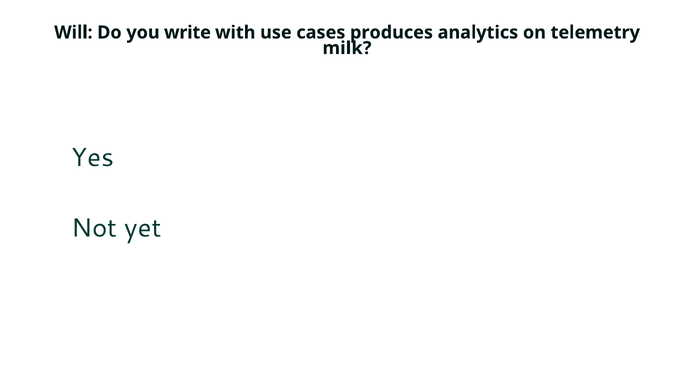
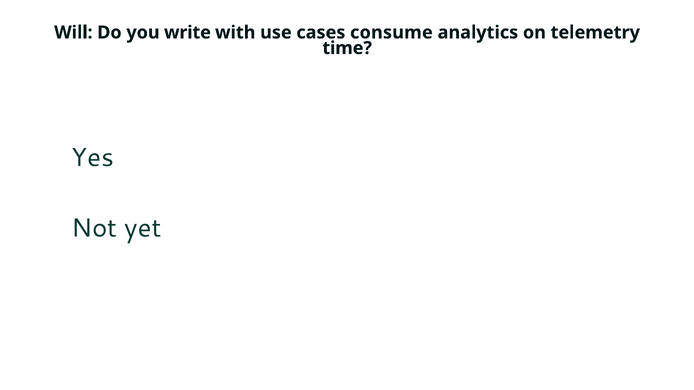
produces: produces -> consume
milk: milk -> time
